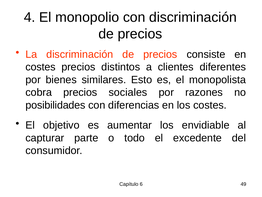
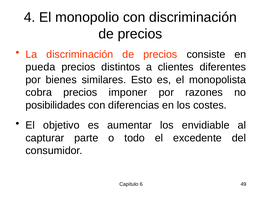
costes at (41, 67): costes -> pueda
sociales: sociales -> imponer
